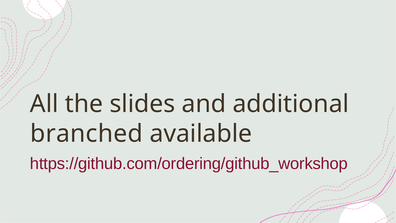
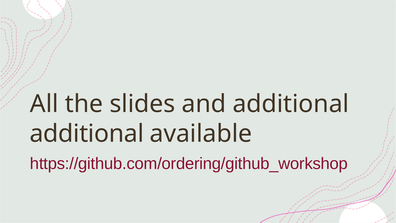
branched at (86, 134): branched -> additional
